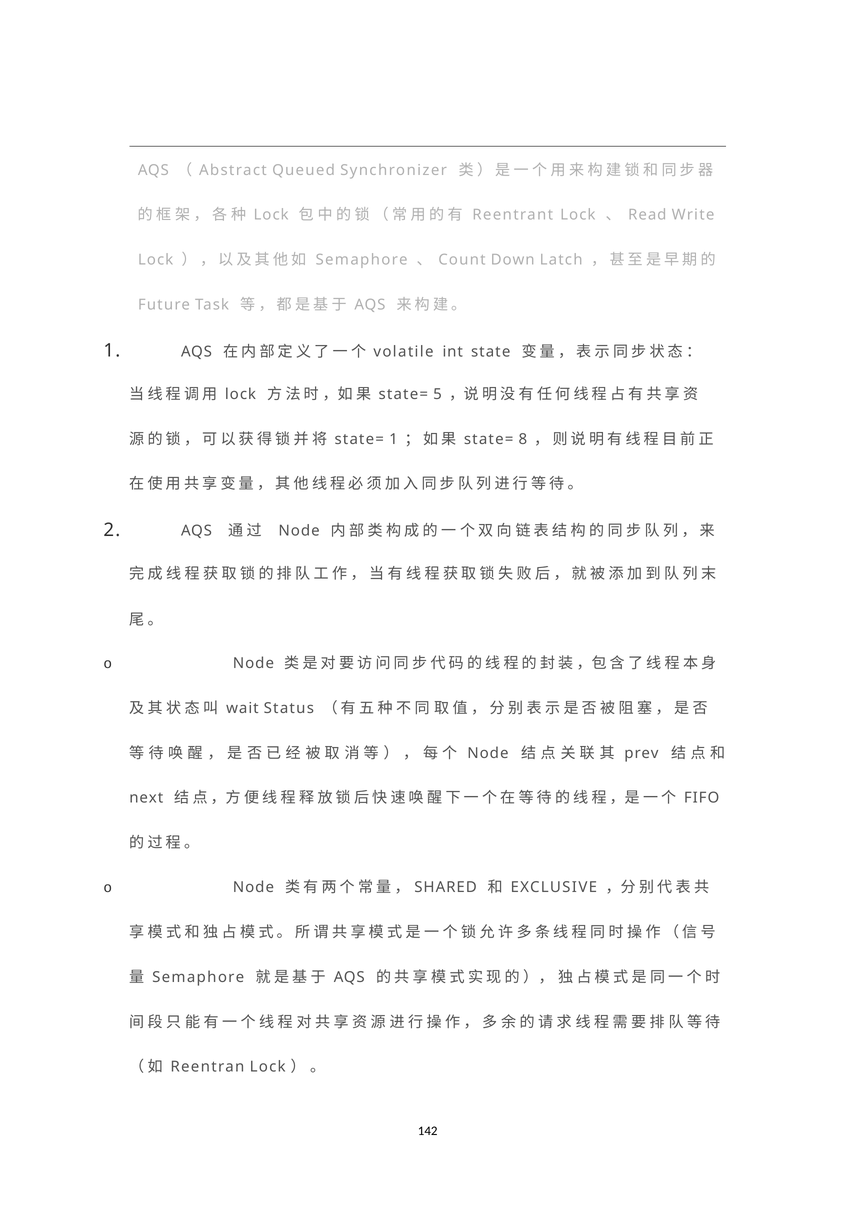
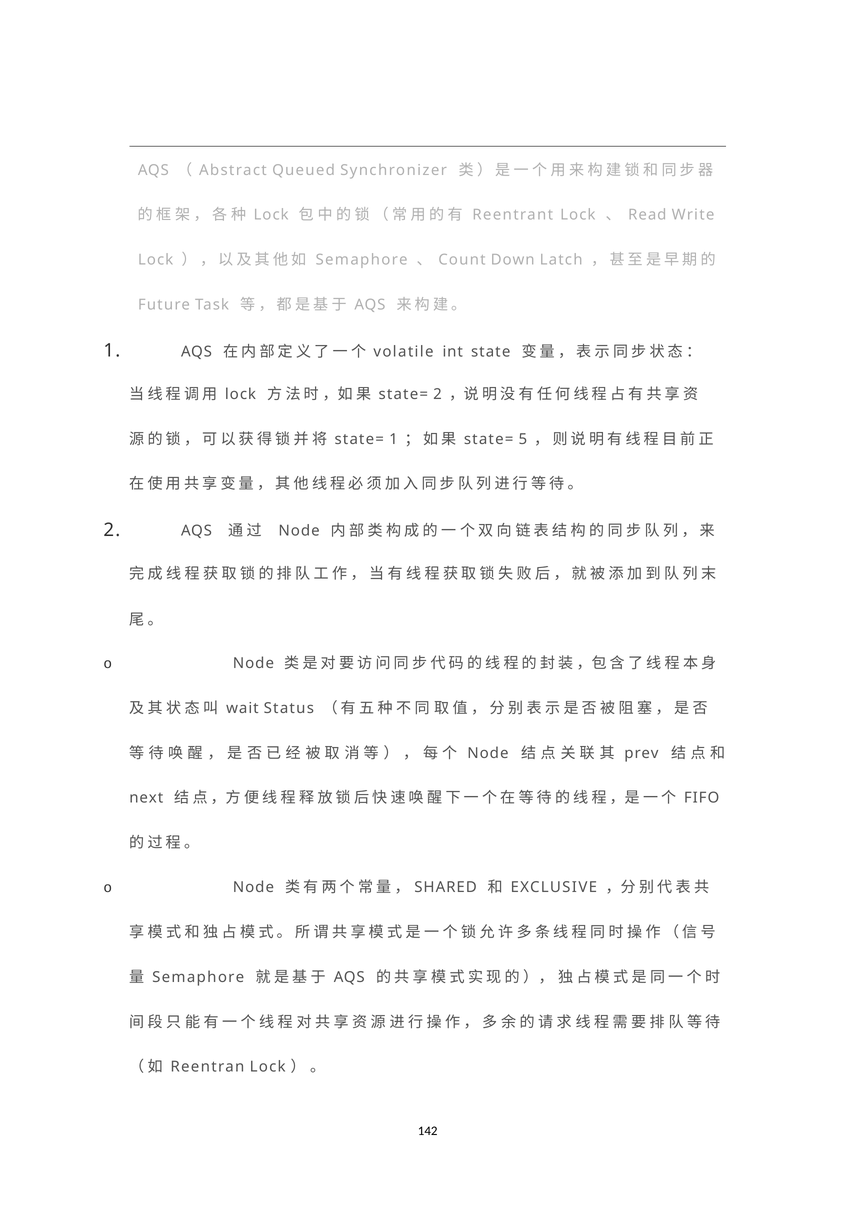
state= 5: 5 -> 2
8: 8 -> 5
